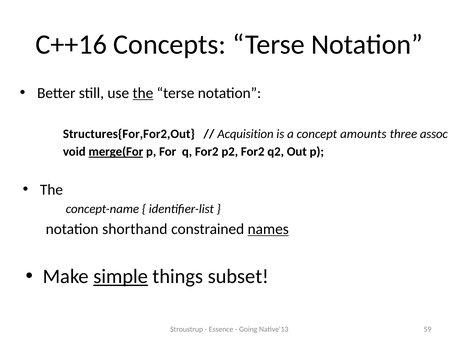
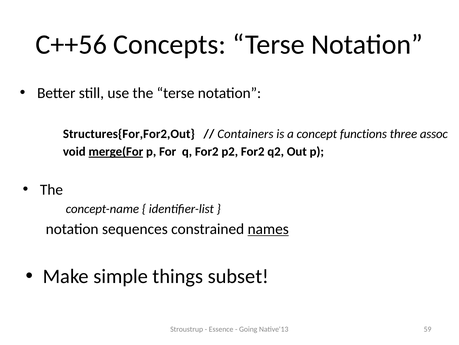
C++16: C++16 -> C++56
the at (143, 93) underline: present -> none
Acquisition: Acquisition -> Containers
amounts: amounts -> functions
shorthand: shorthand -> sequences
simple underline: present -> none
